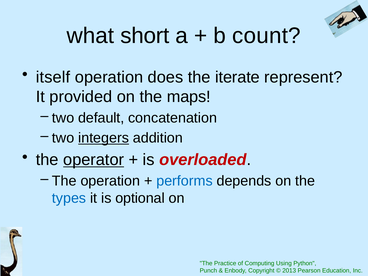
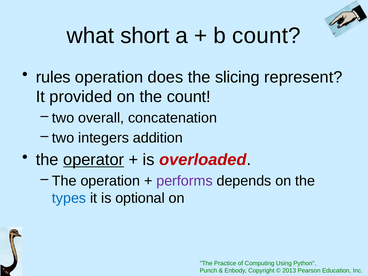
itself: itself -> rules
iterate: iterate -> slicing
the maps: maps -> count
default: default -> overall
integers underline: present -> none
performs colour: blue -> purple
